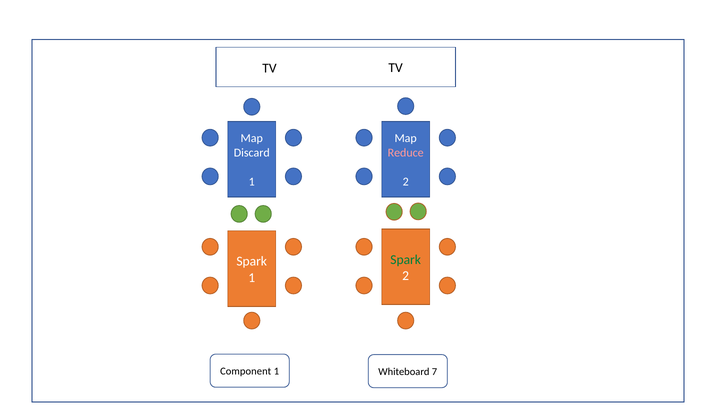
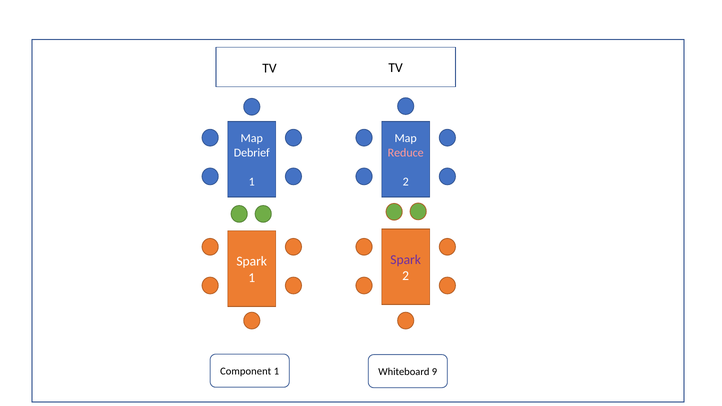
Discard: Discard -> Debrief
Spark at (406, 260) colour: green -> purple
7: 7 -> 9
